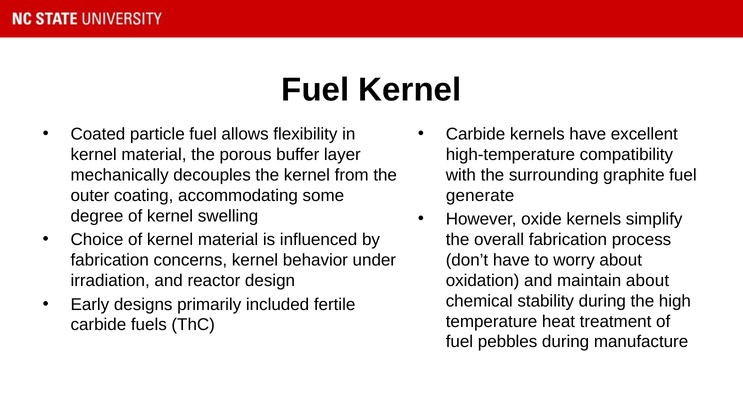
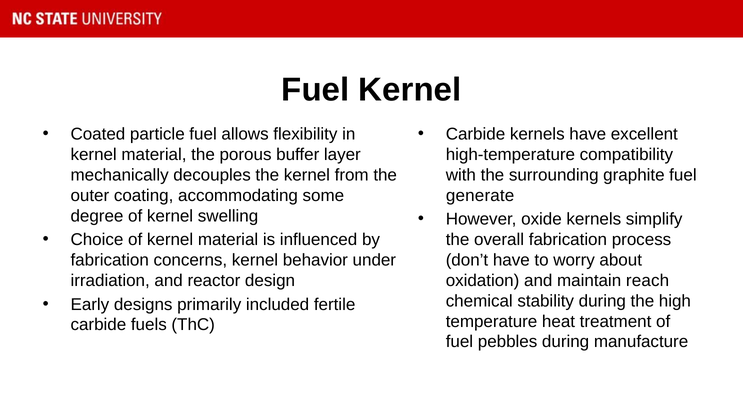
maintain about: about -> reach
